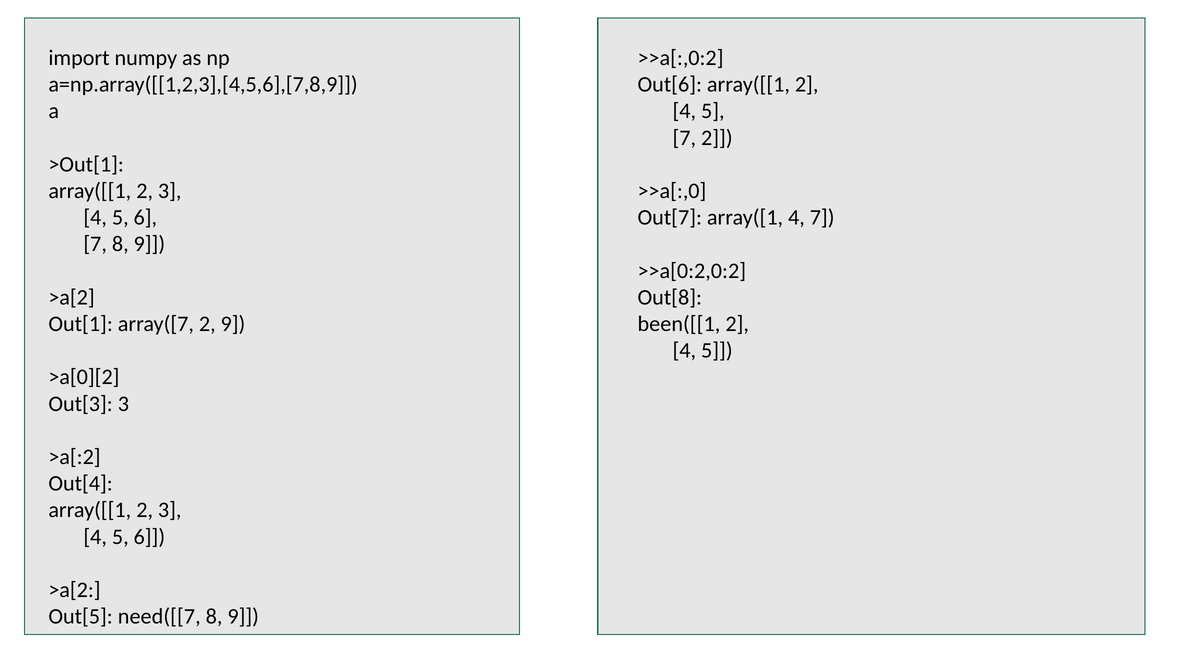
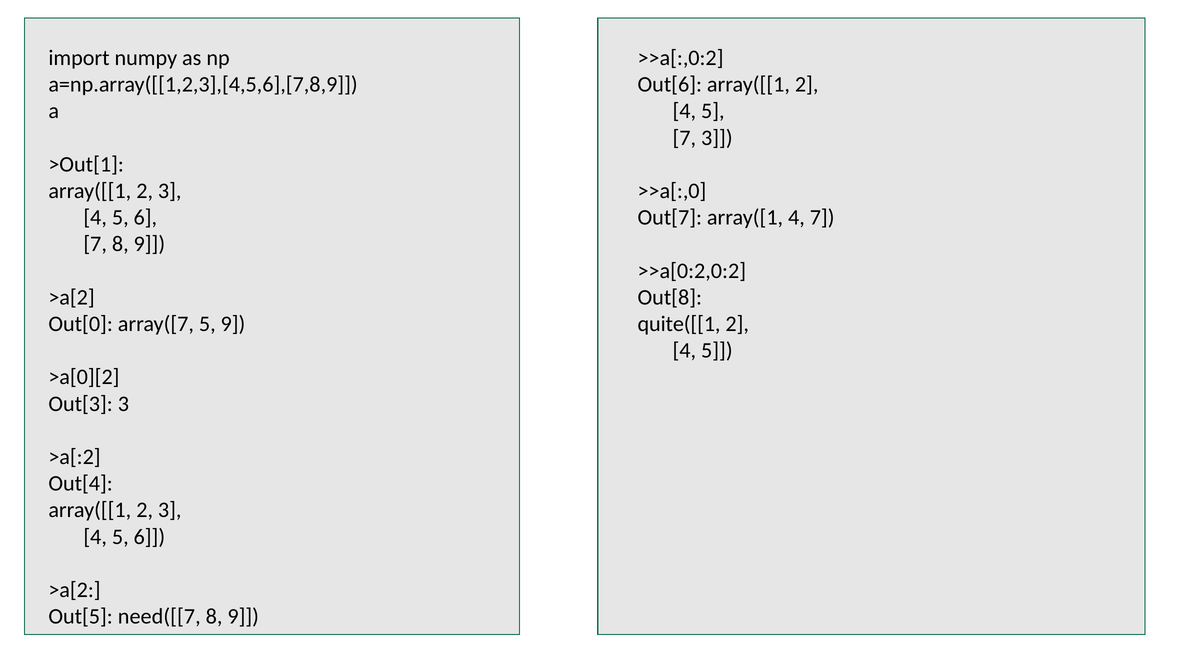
7 2: 2 -> 3
Out[1: Out[1 -> Out[0
array([7 2: 2 -> 5
been([[1: been([[1 -> quite([[1
